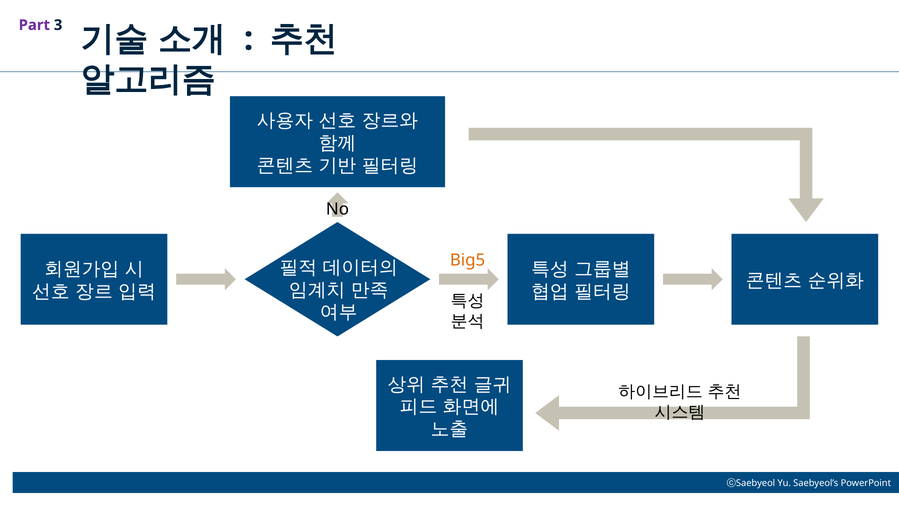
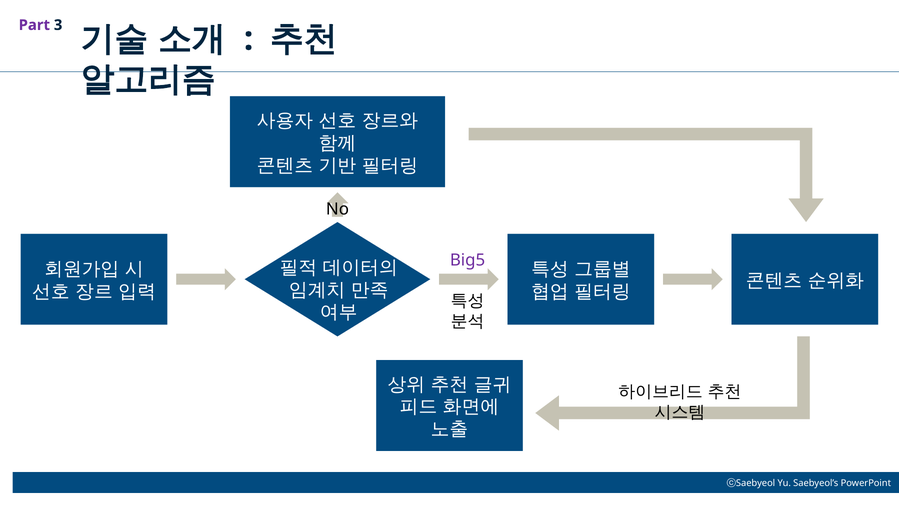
Big5 colour: orange -> purple
